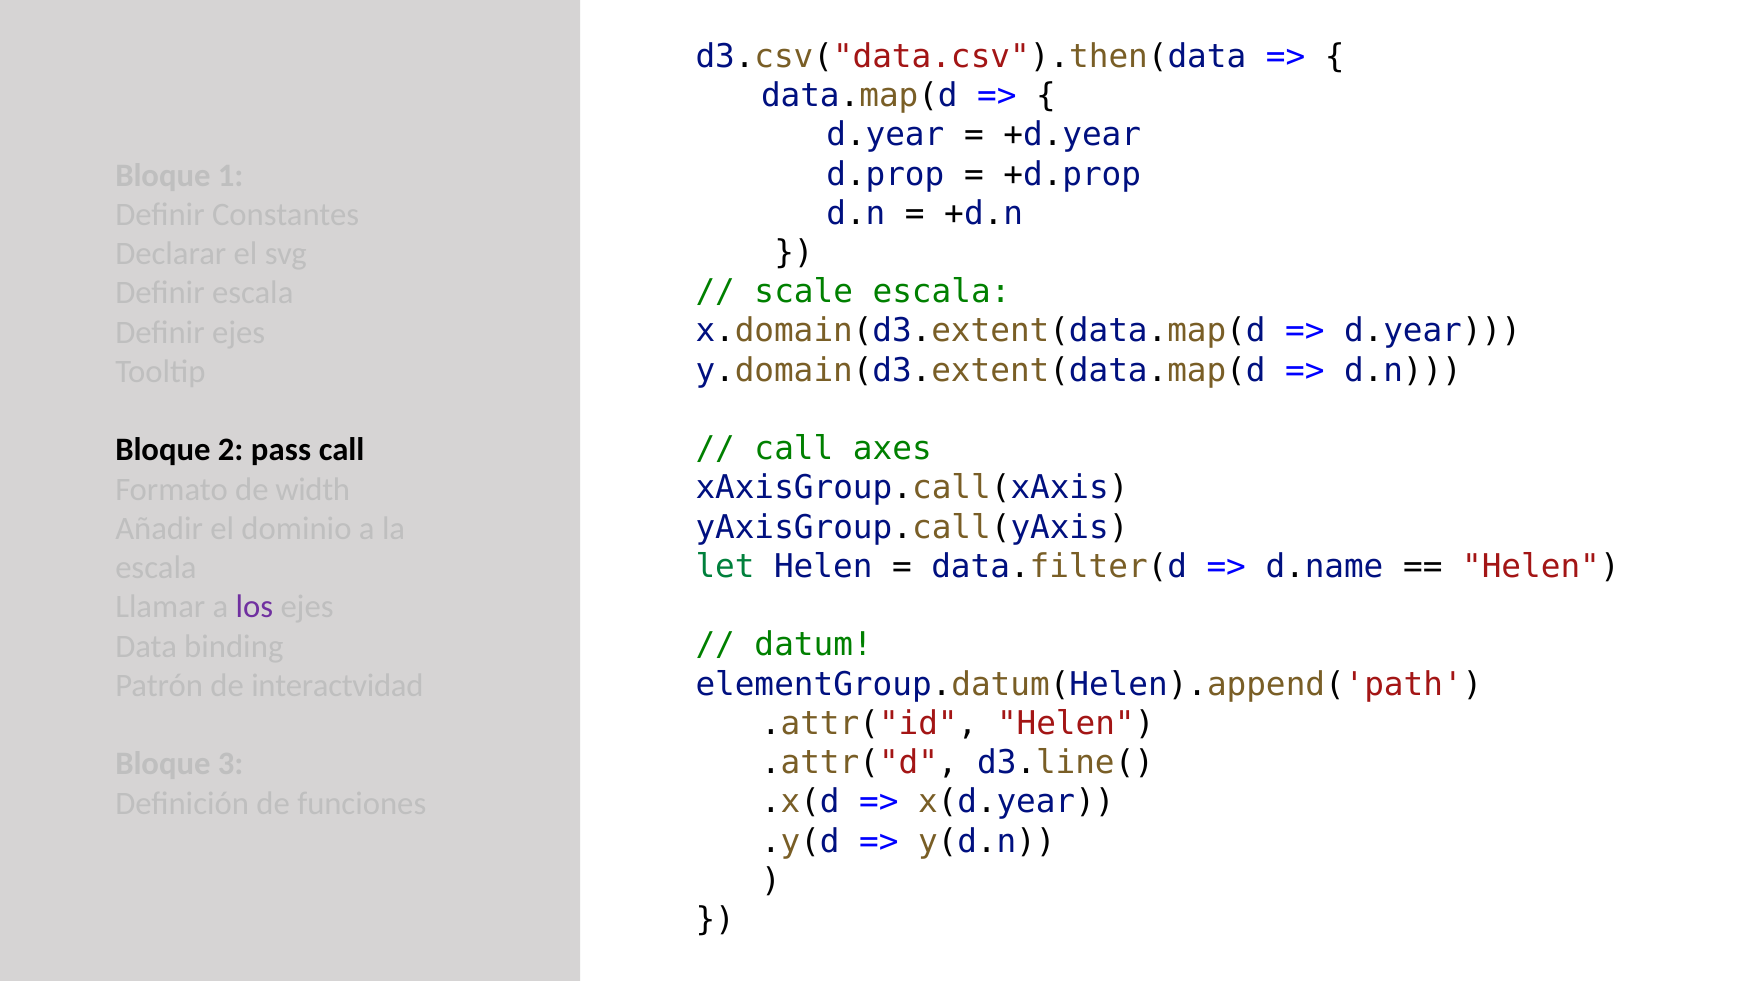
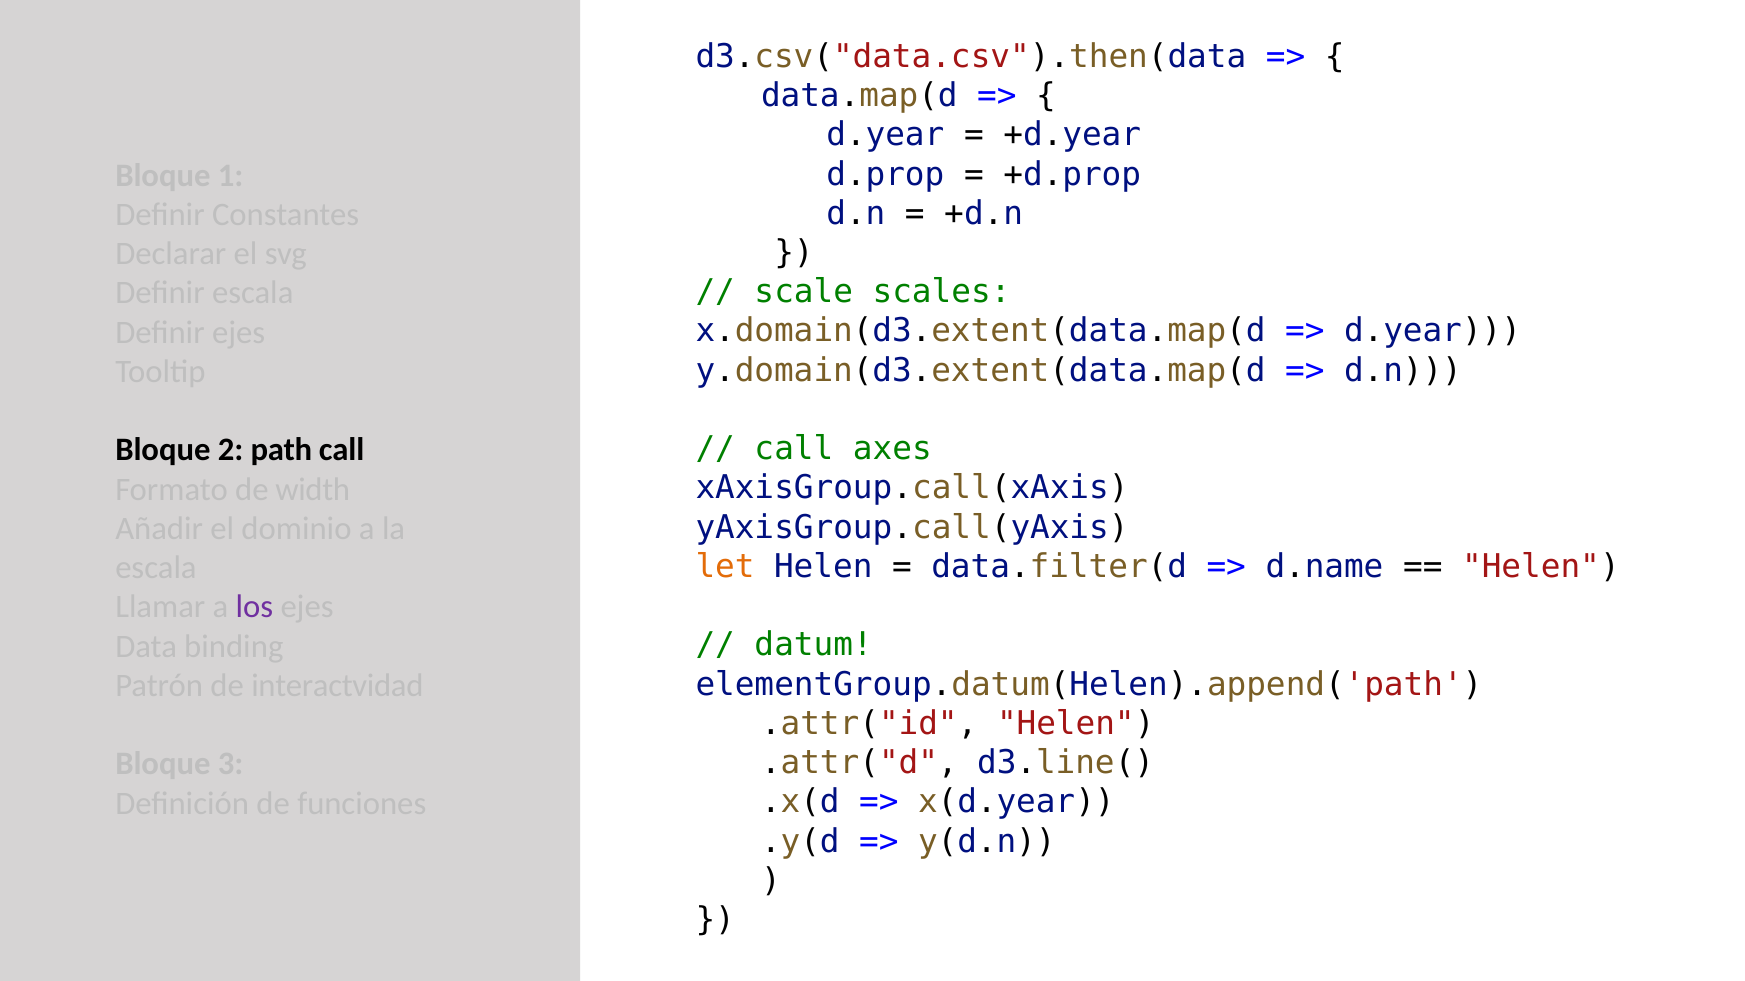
scale escala: escala -> scales
pass: pass -> path
let colour: green -> orange
